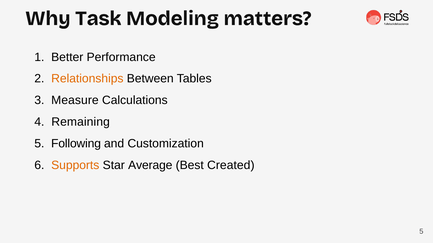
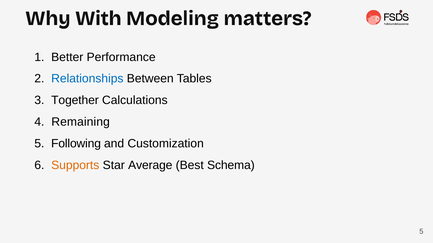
Task: Task -> With
Relationships colour: orange -> blue
Measure: Measure -> Together
Created: Created -> Schema
